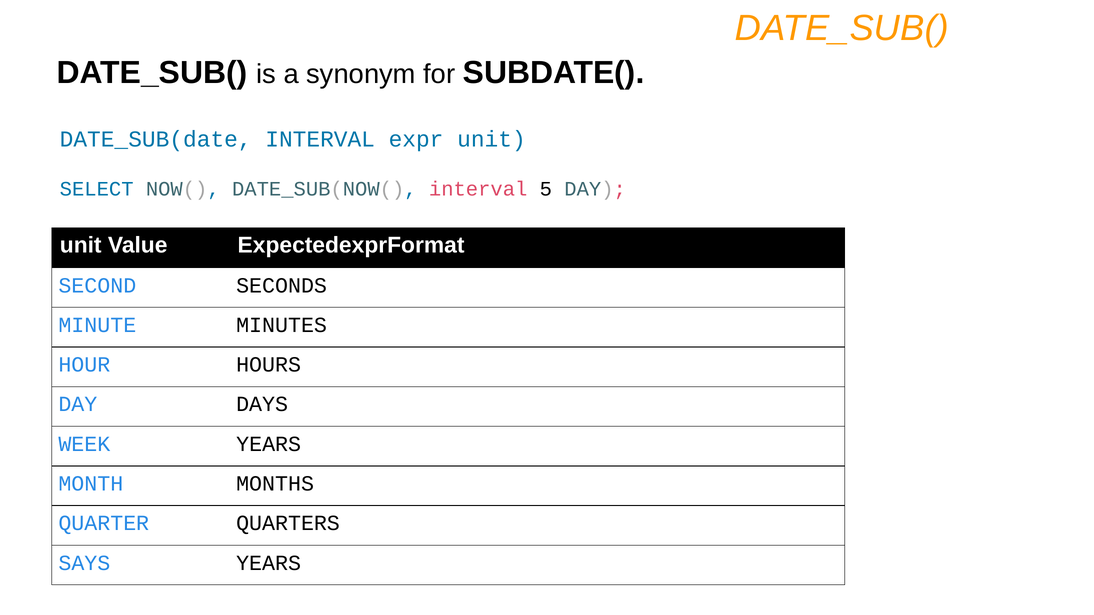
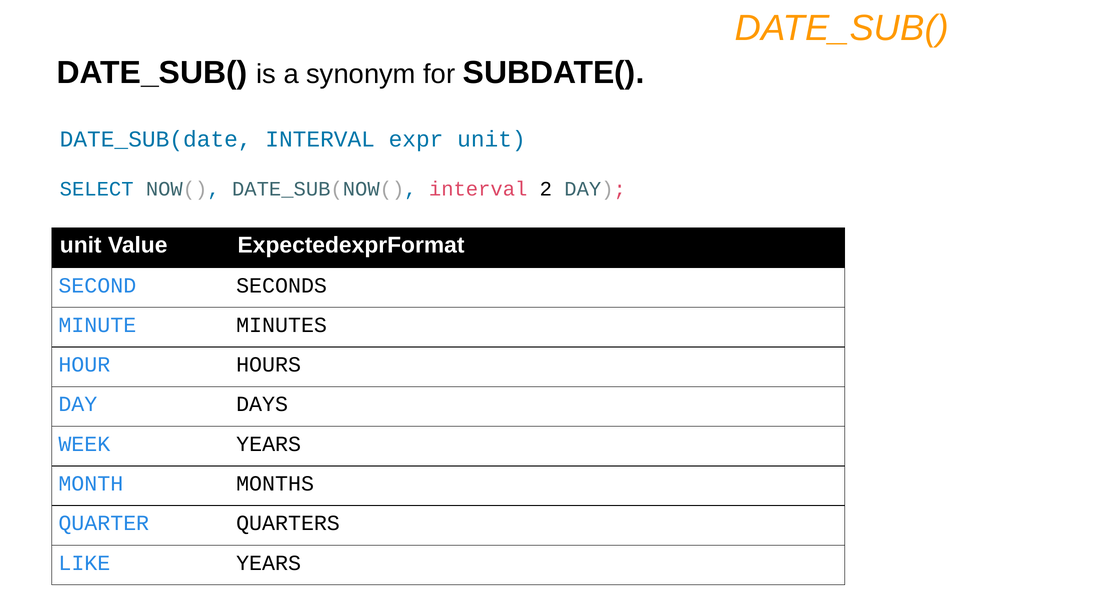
5: 5 -> 2
SAYS: SAYS -> LIKE
